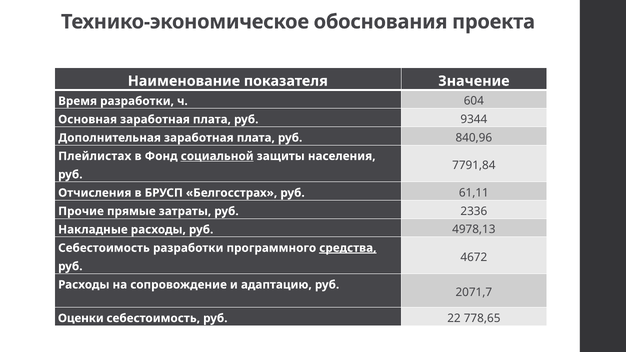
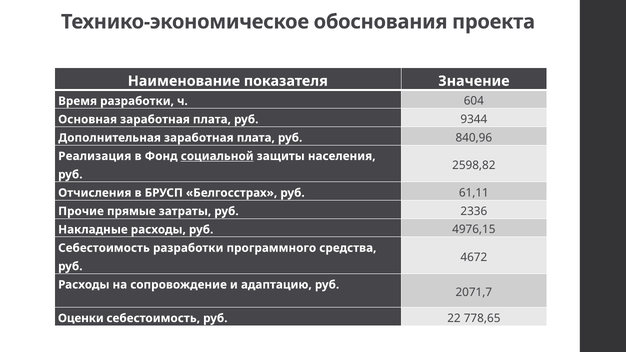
Плейлистах: Плейлистах -> Реализация
7791,84: 7791,84 -> 2598,82
4978,13: 4978,13 -> 4976,15
средства underline: present -> none
